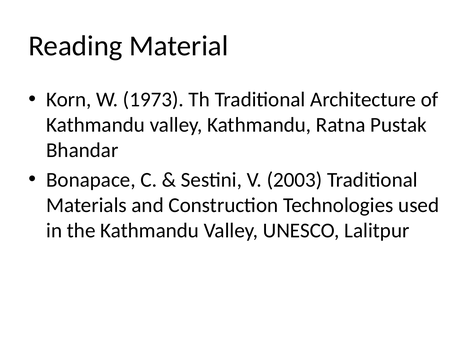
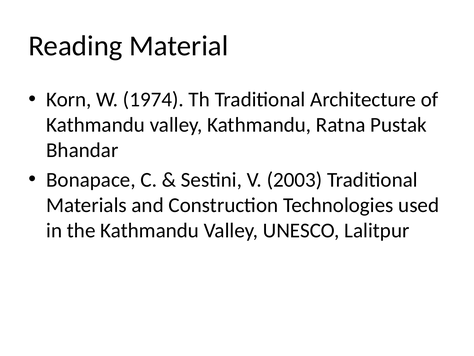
1973: 1973 -> 1974
